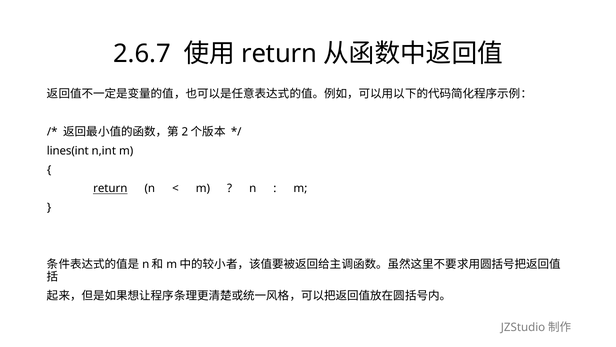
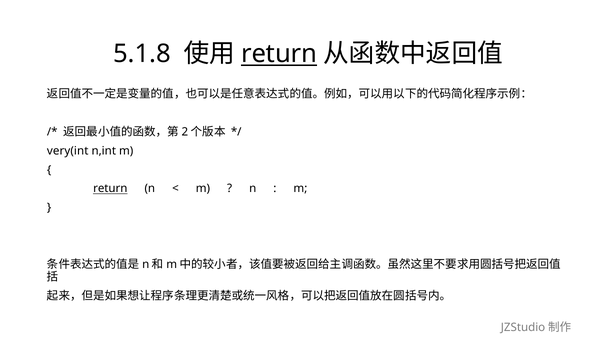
2.6.7: 2.6.7 -> 5.1.8
return at (279, 54) underline: none -> present
lines(int: lines(int -> very(int
